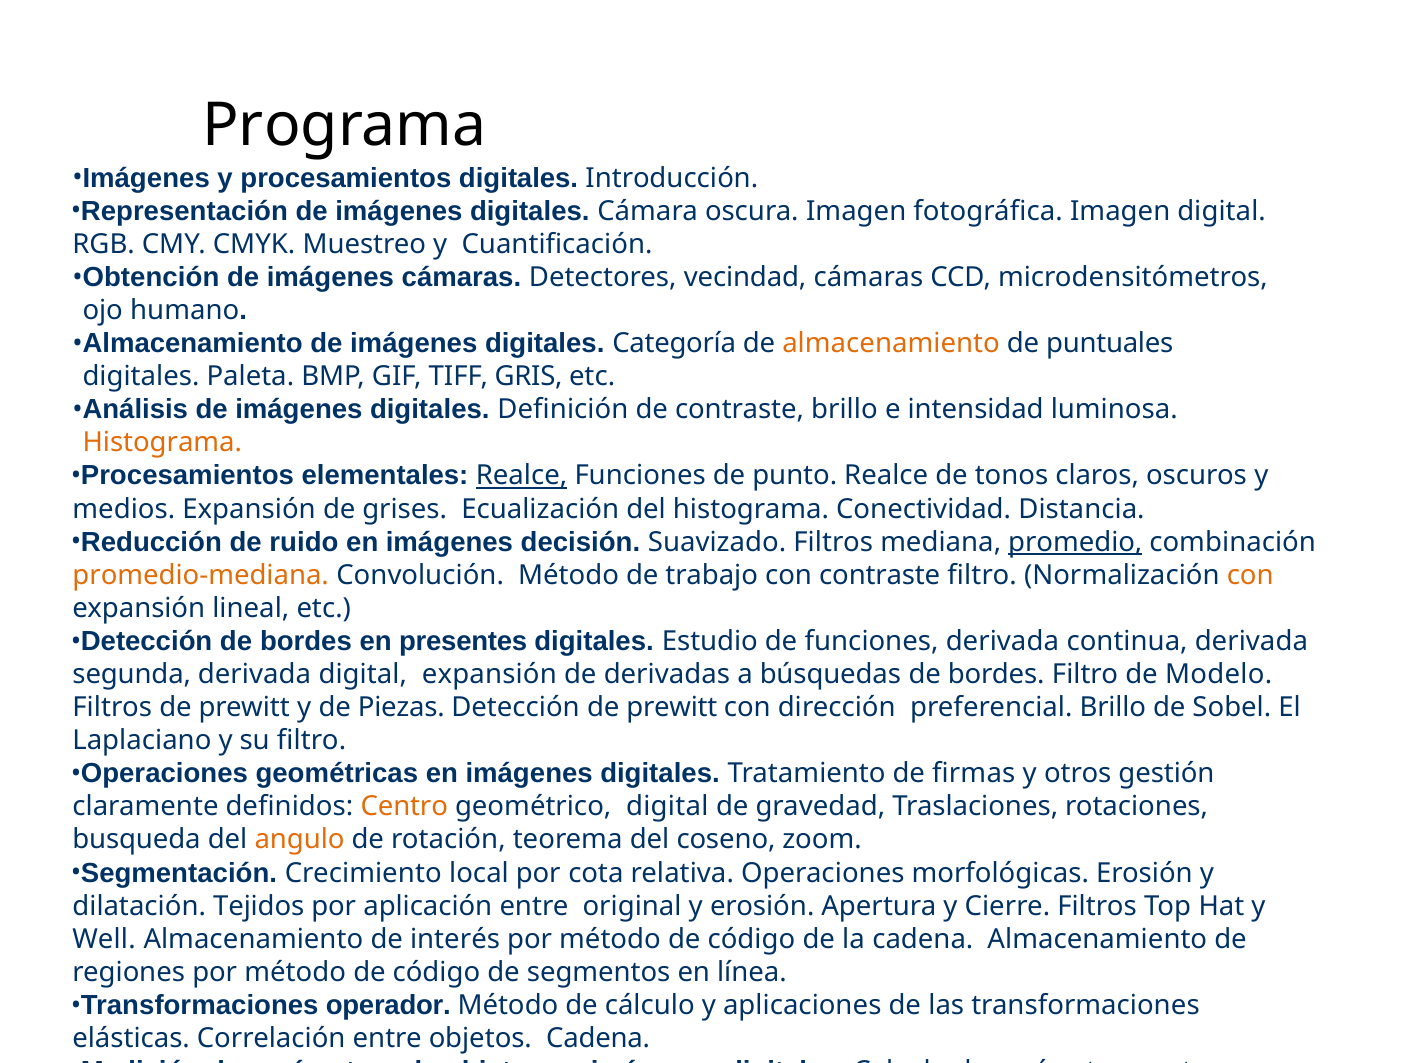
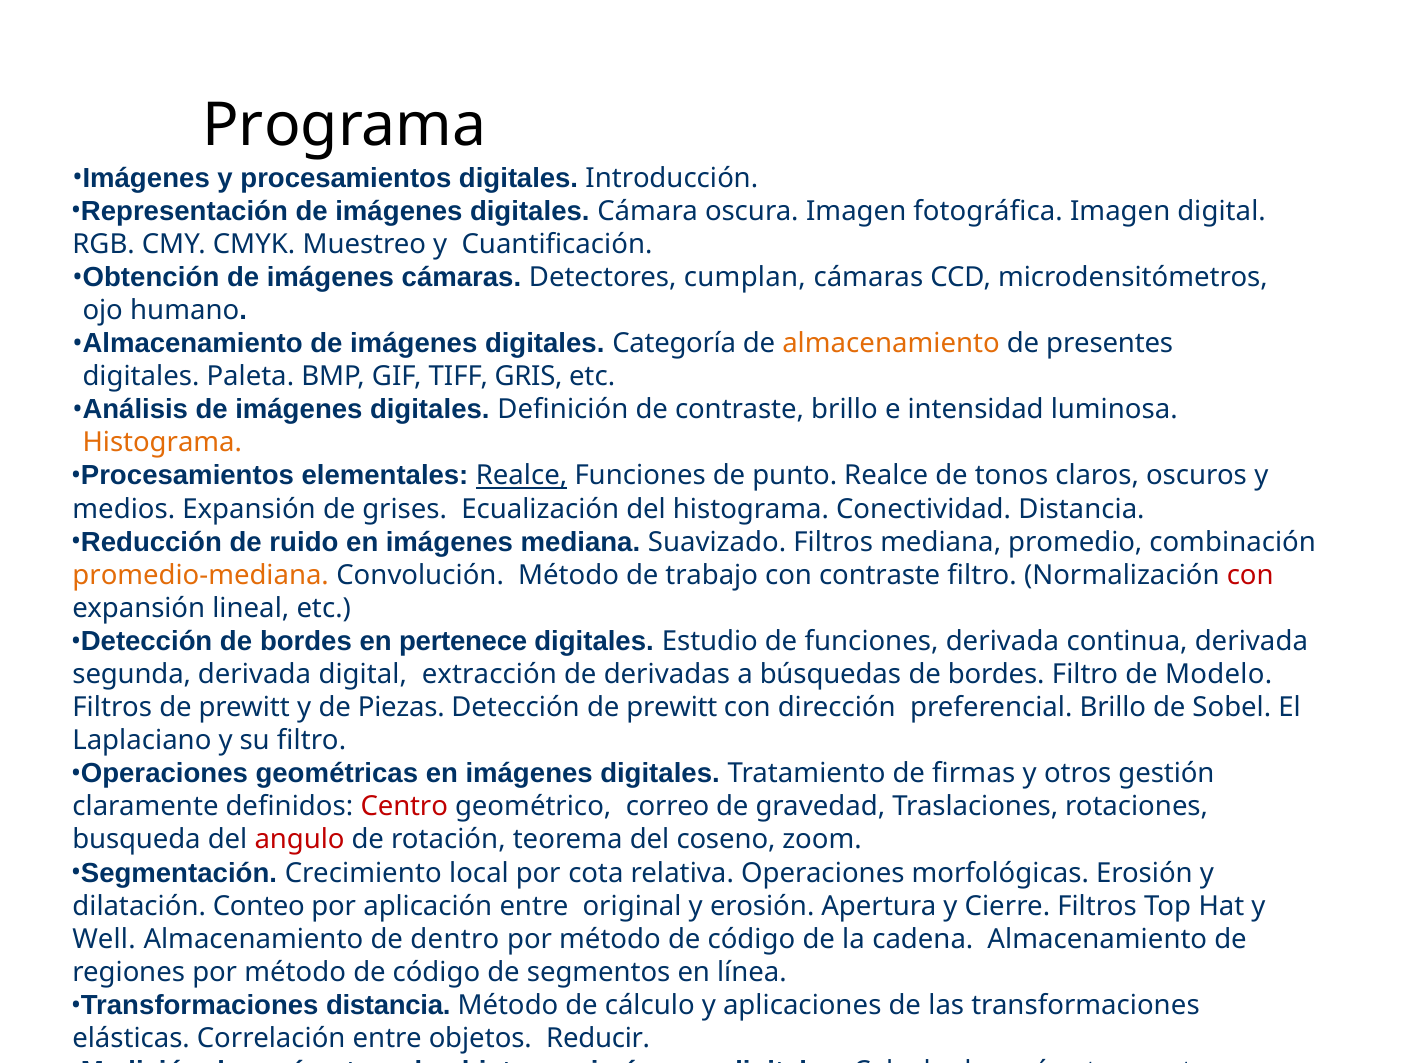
vecindad: vecindad -> cumplan
puntuales: puntuales -> presentes
imágenes decisión: decisión -> mediana
promedio underline: present -> none
con at (1250, 575) colour: orange -> red
presentes: presentes -> pertenece
digital expansión: expansión -> extracción
Centro colour: orange -> red
geométrico digital: digital -> correo
angulo colour: orange -> red
Tejidos: Tejidos -> Conteo
interés: interés -> dentro
Transformaciones operador: operador -> distancia
objetos Cadena: Cadena -> Reducir
